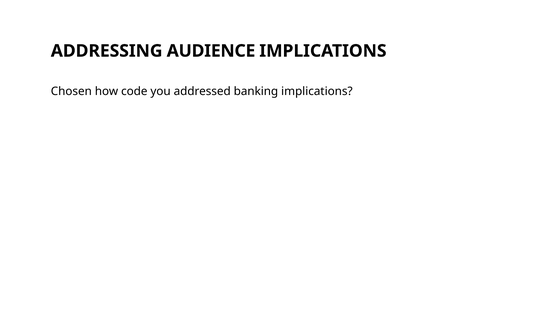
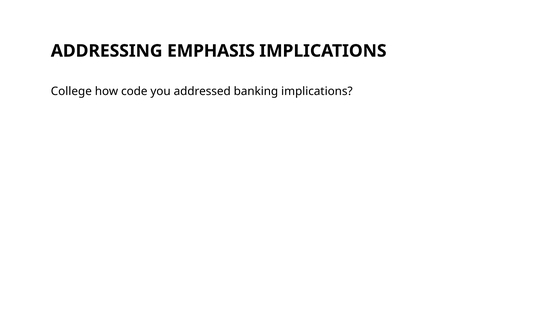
AUDIENCE: AUDIENCE -> EMPHASIS
Chosen: Chosen -> College
